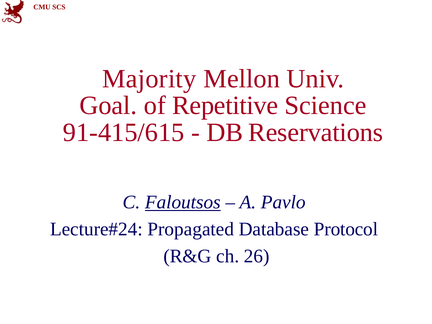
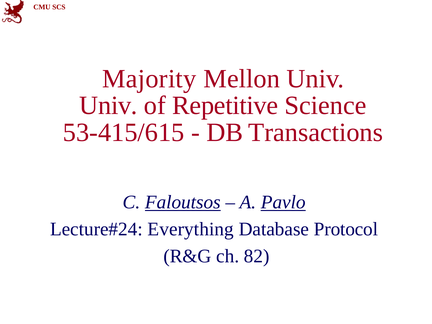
Goal at (108, 106): Goal -> Univ
91-415/615: 91-415/615 -> 53-415/615
Reservations: Reservations -> Transactions
Pavlo underline: none -> present
Propagated: Propagated -> Everything
26: 26 -> 82
